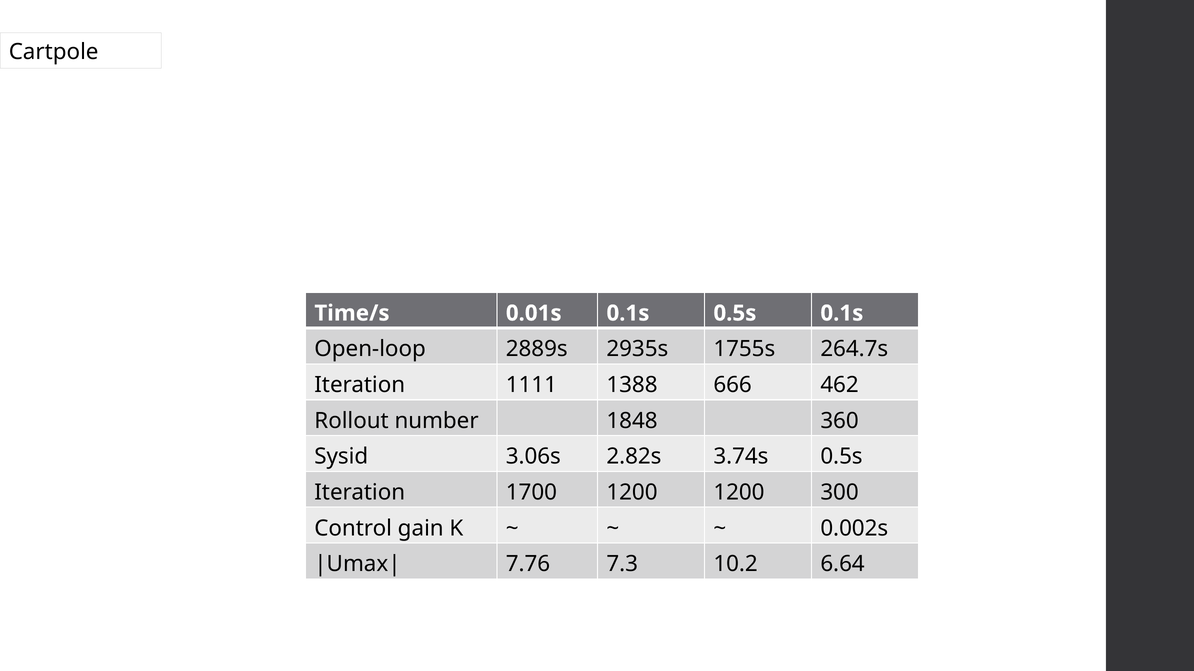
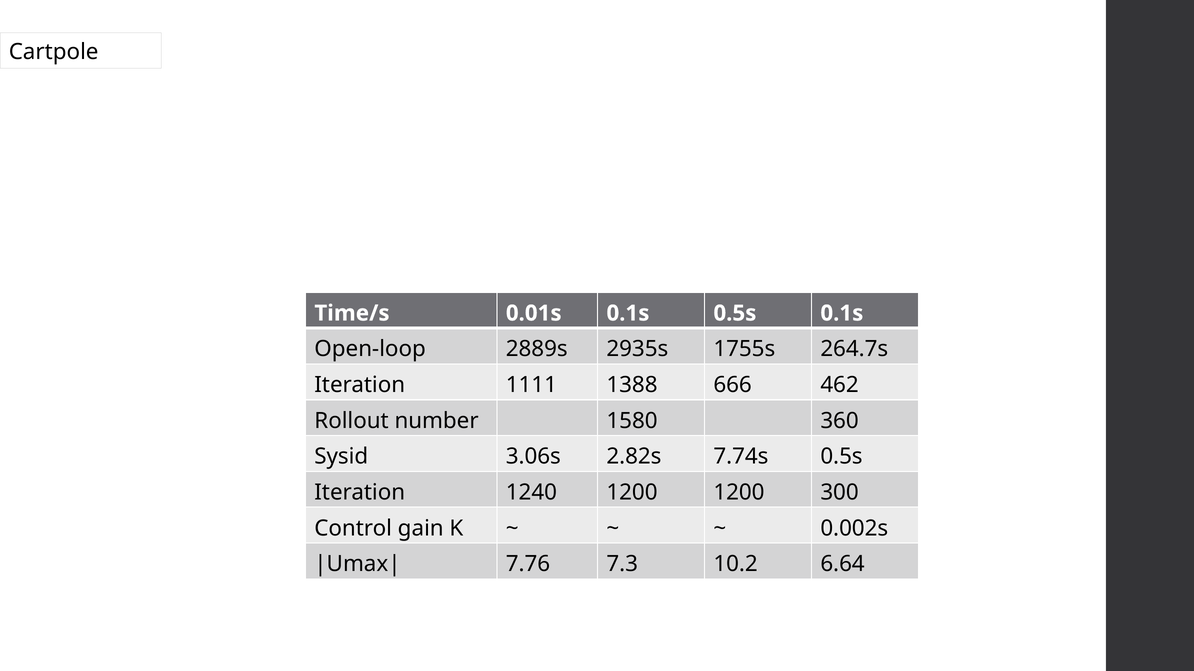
1848: 1848 -> 1580
3.74s: 3.74s -> 7.74s
1700: 1700 -> 1240
